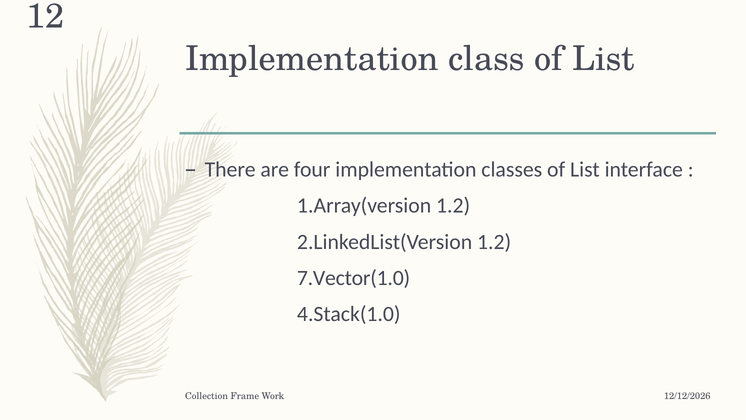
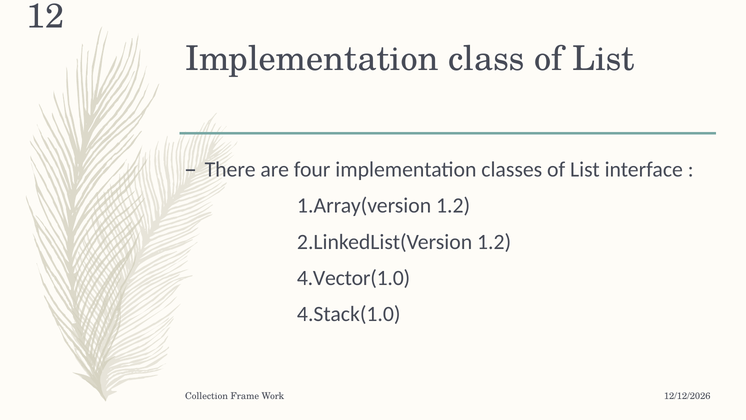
7.Vector(1.0: 7.Vector(1.0 -> 4.Vector(1.0
